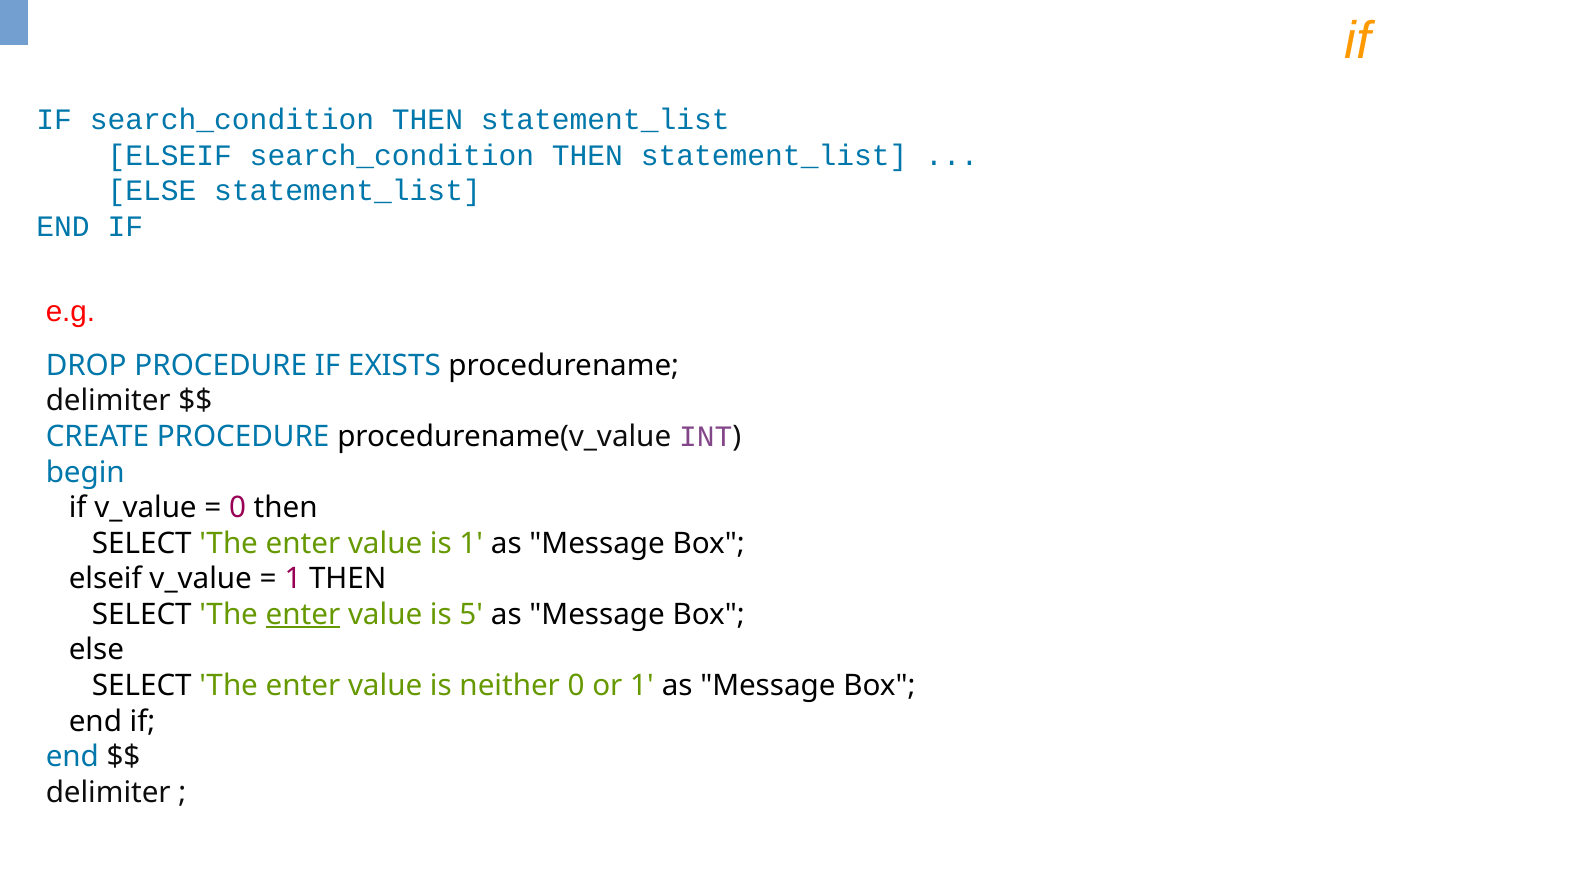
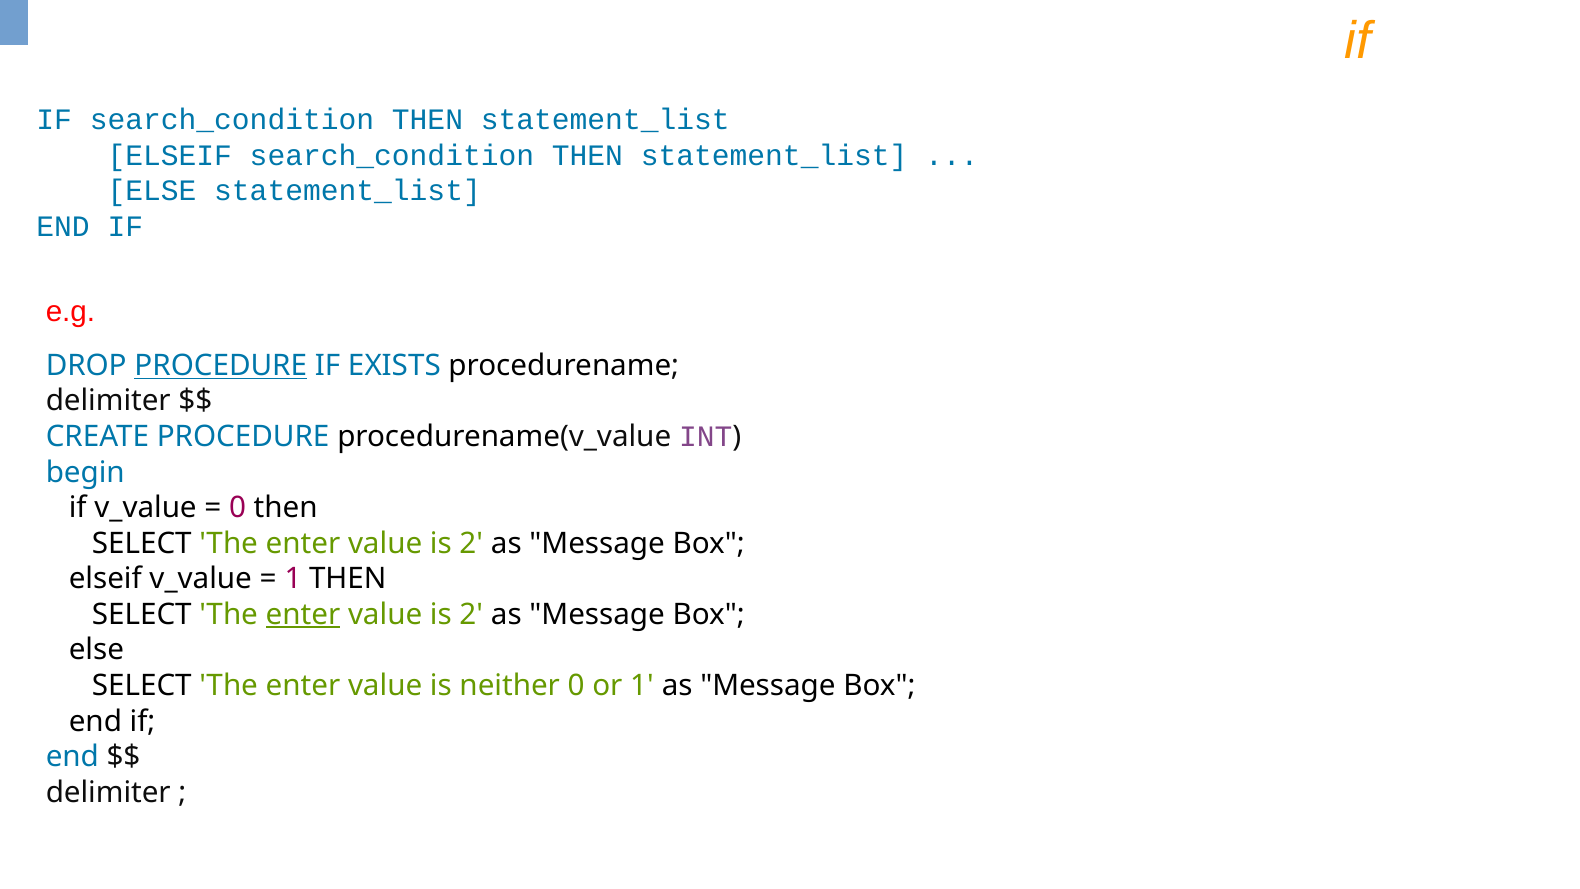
PROCEDURE at (221, 366) underline: none -> present
1 at (471, 543): 1 -> 2
5 at (471, 614): 5 -> 2
